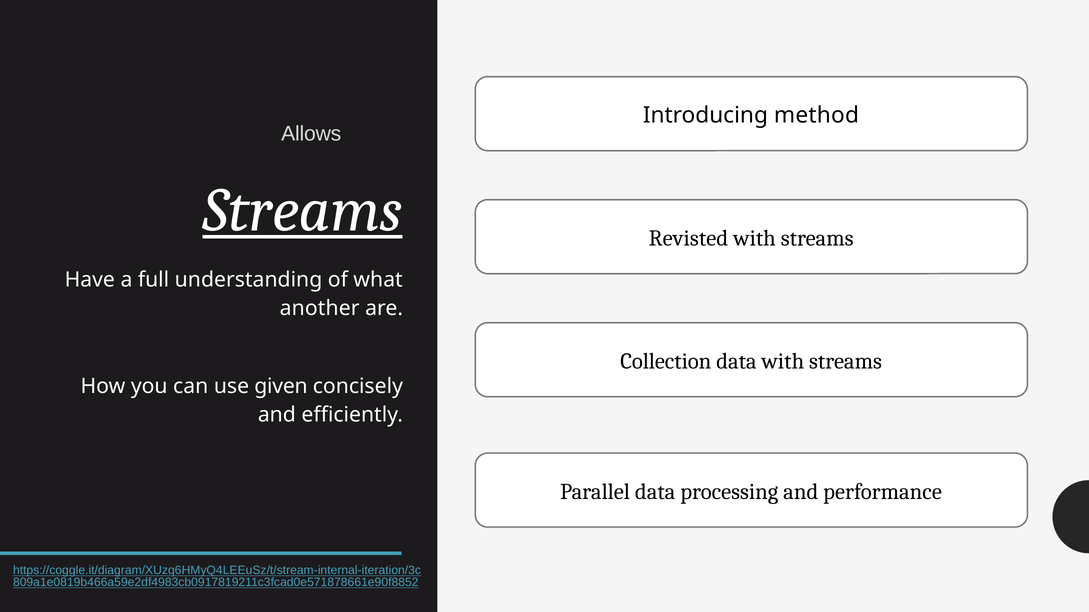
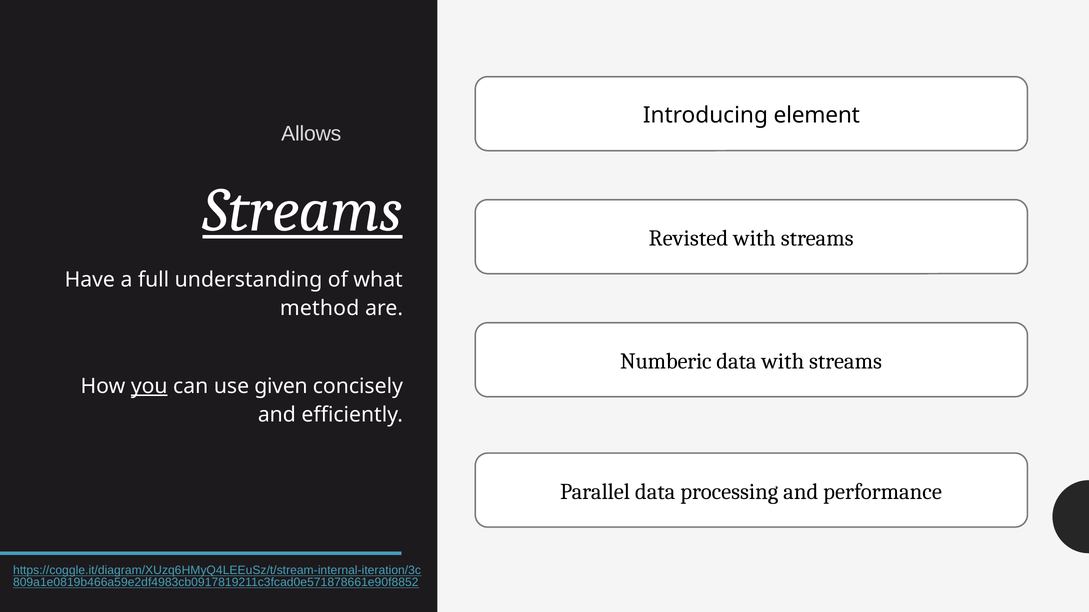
method: method -> element
another: another -> method
Collection: Collection -> Numberic
you underline: none -> present
